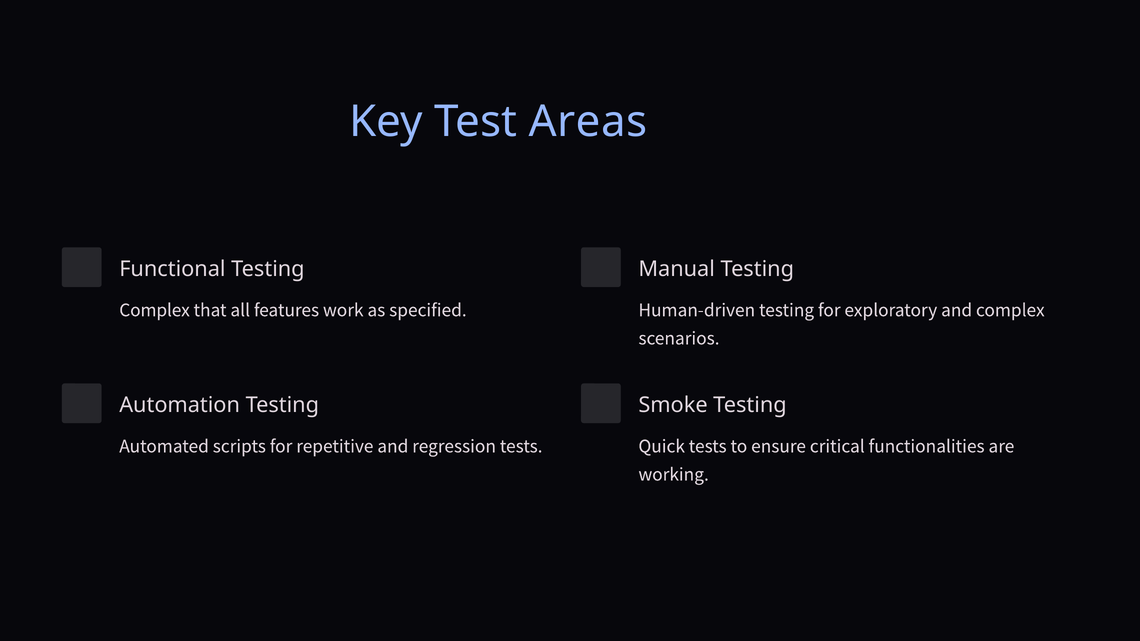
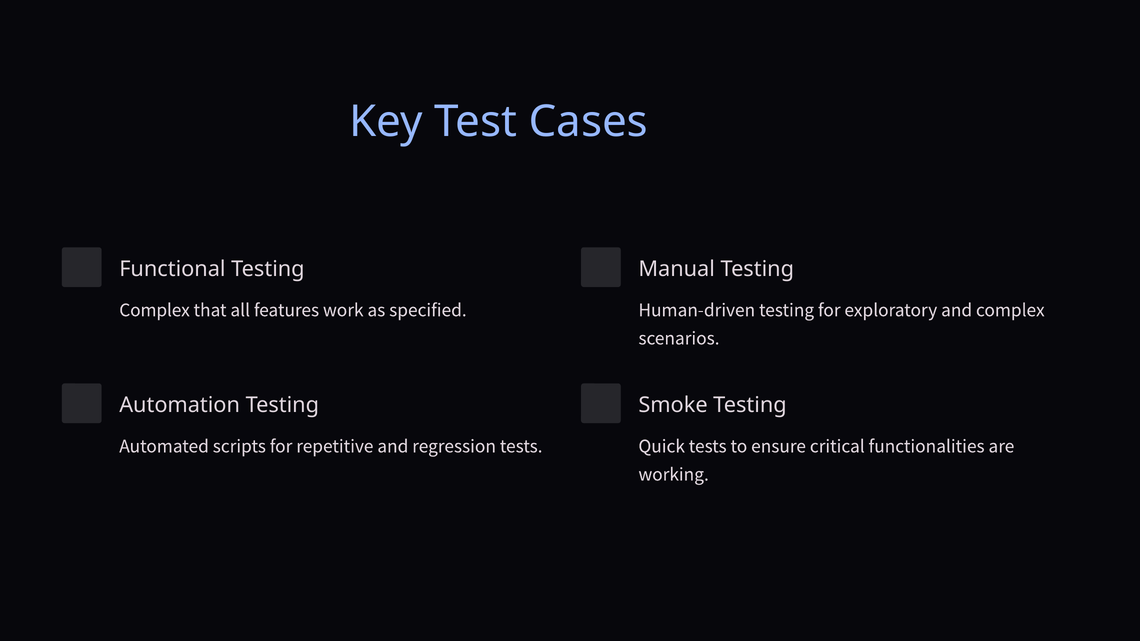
Areas: Areas -> Cases
